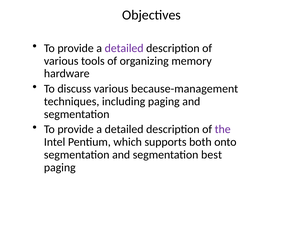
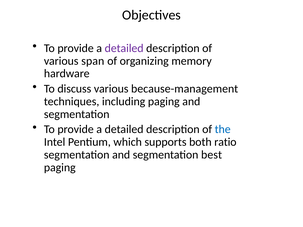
tools: tools -> span
the colour: purple -> blue
onto: onto -> ratio
